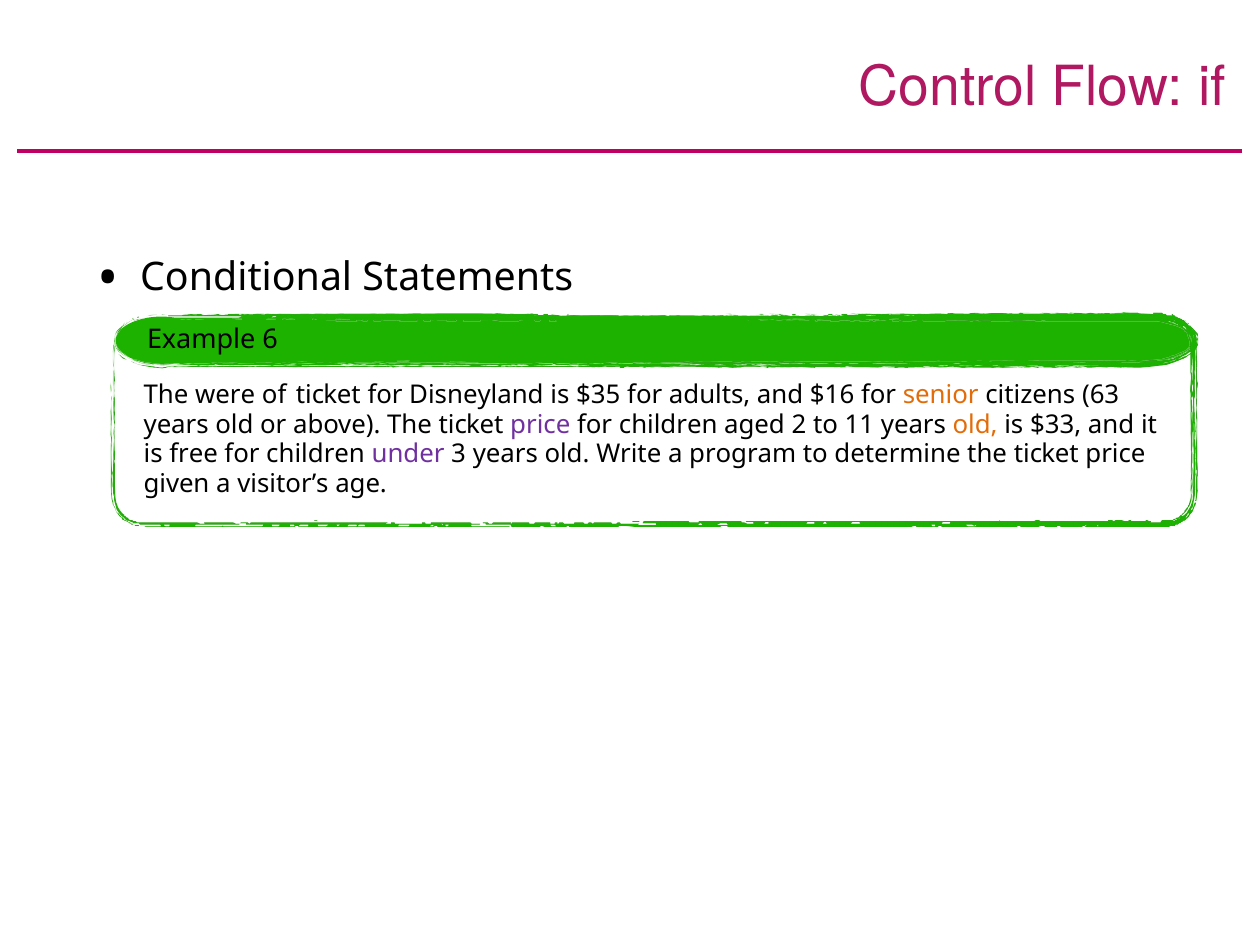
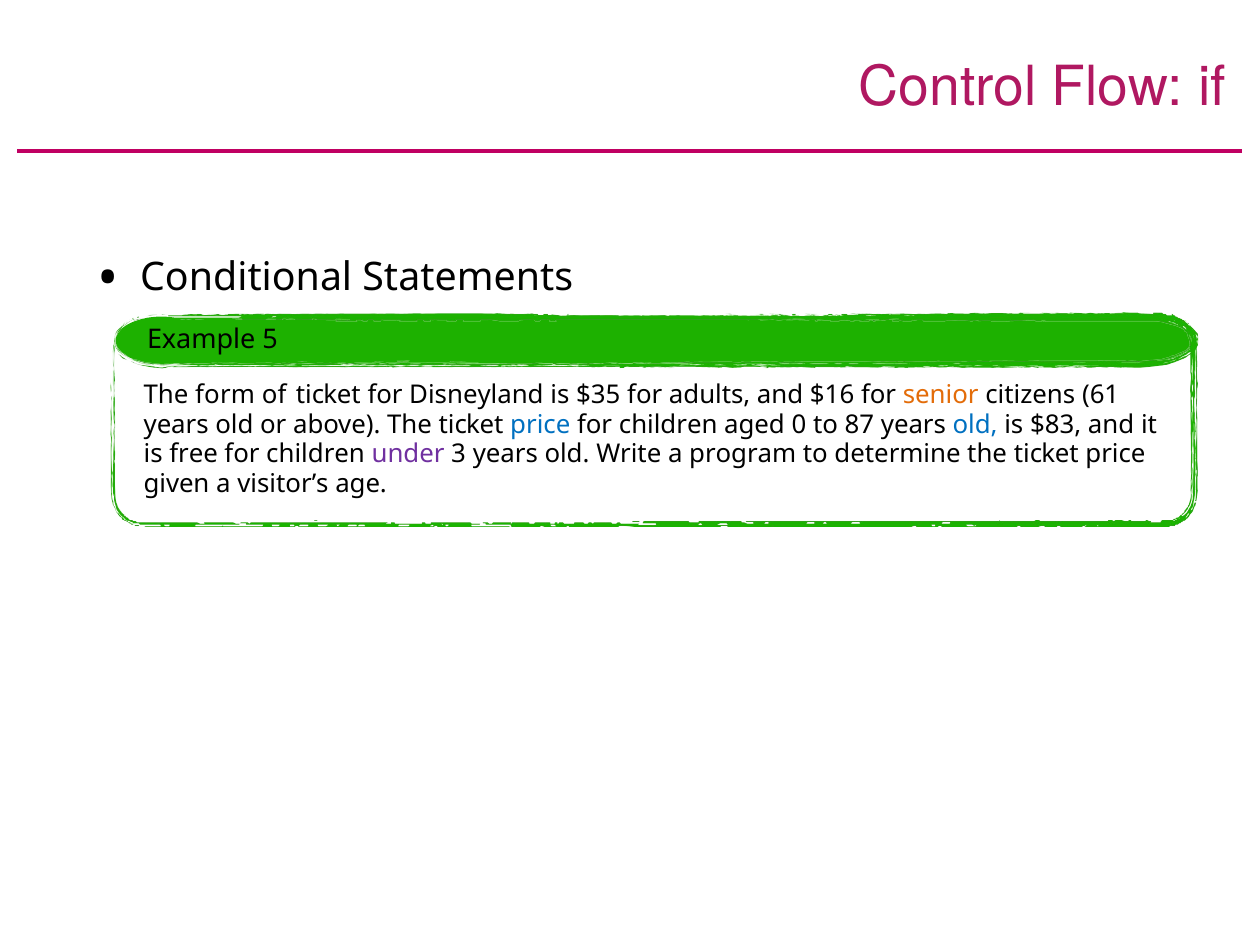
6: 6 -> 5
were: were -> form
63: 63 -> 61
price at (540, 425) colour: purple -> blue
2: 2 -> 0
11: 11 -> 87
old at (975, 425) colour: orange -> blue
$33: $33 -> $83
